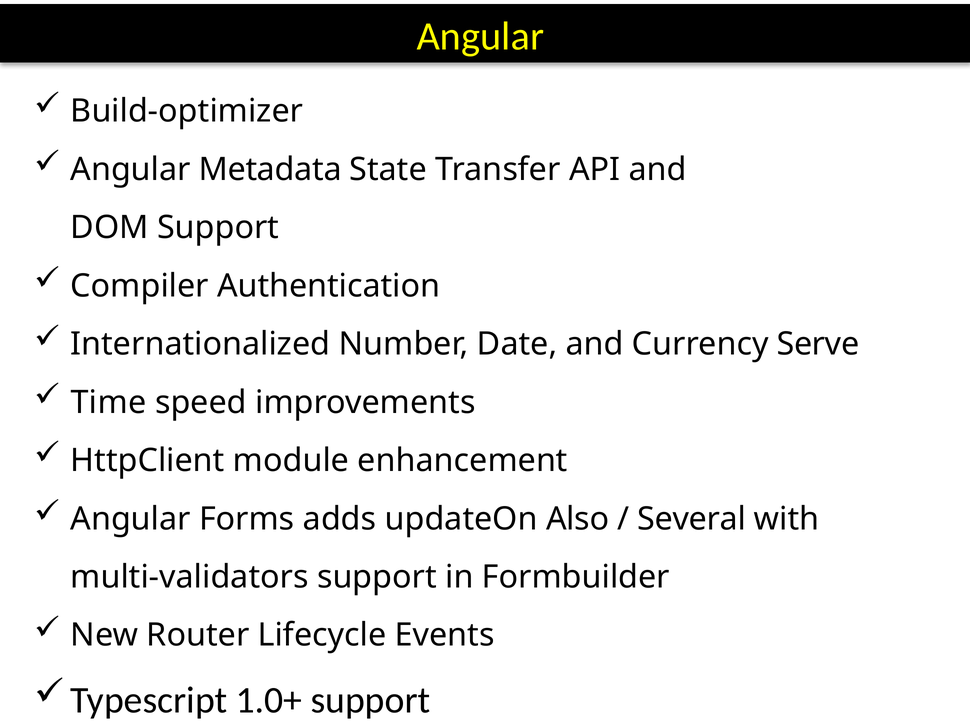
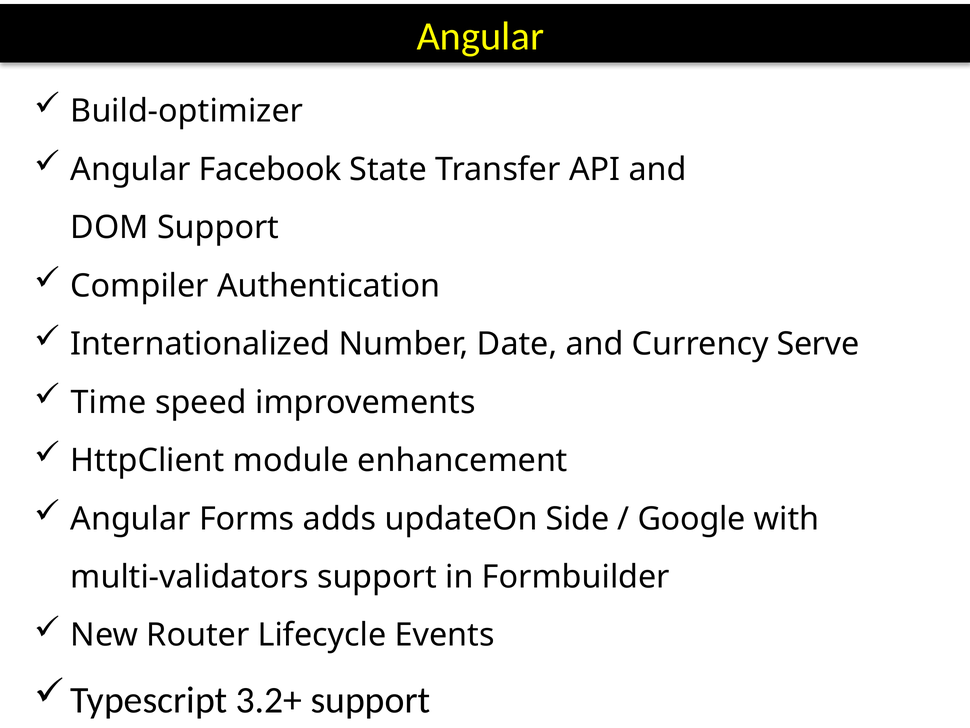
Metadata: Metadata -> Facebook
Also: Also -> Side
Several: Several -> Google
1.0+: 1.0+ -> 3.2+
